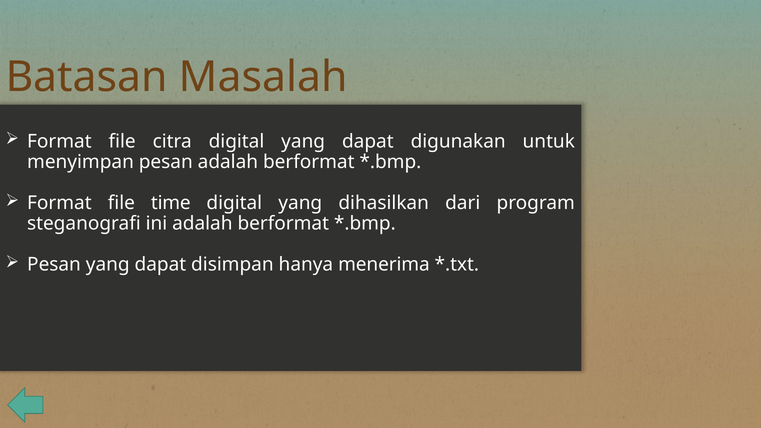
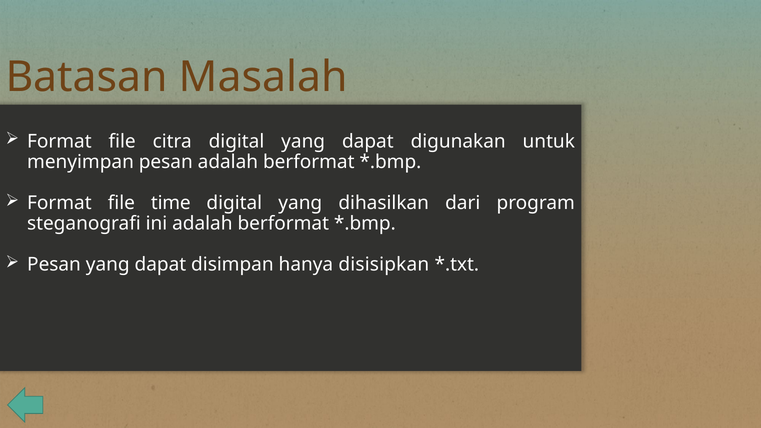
menerima: menerima -> disisipkan
